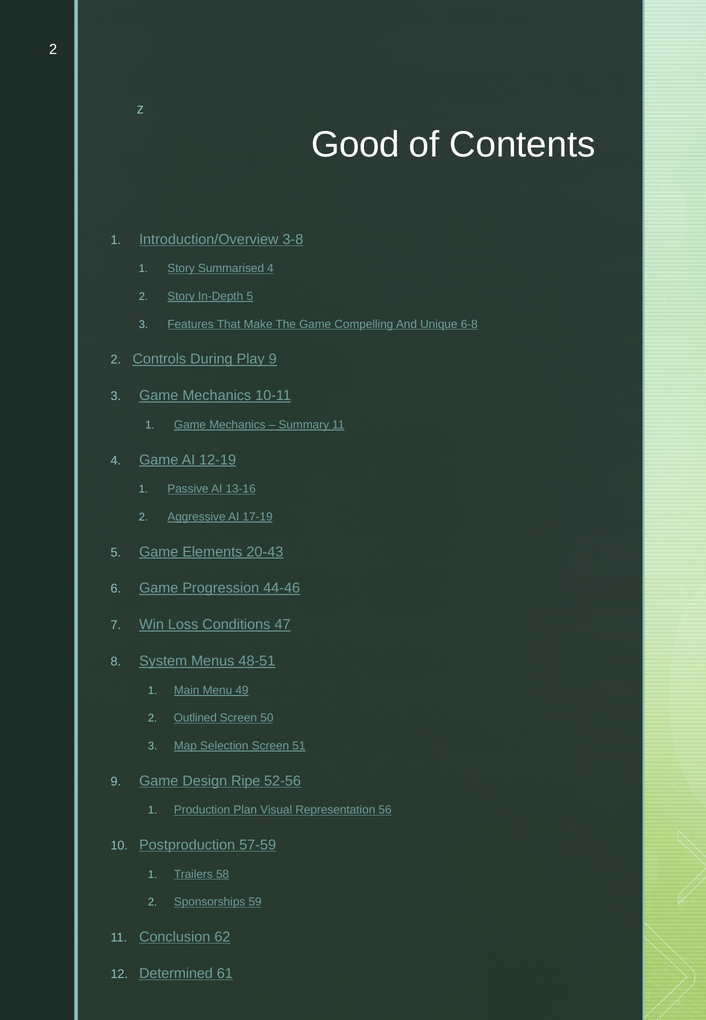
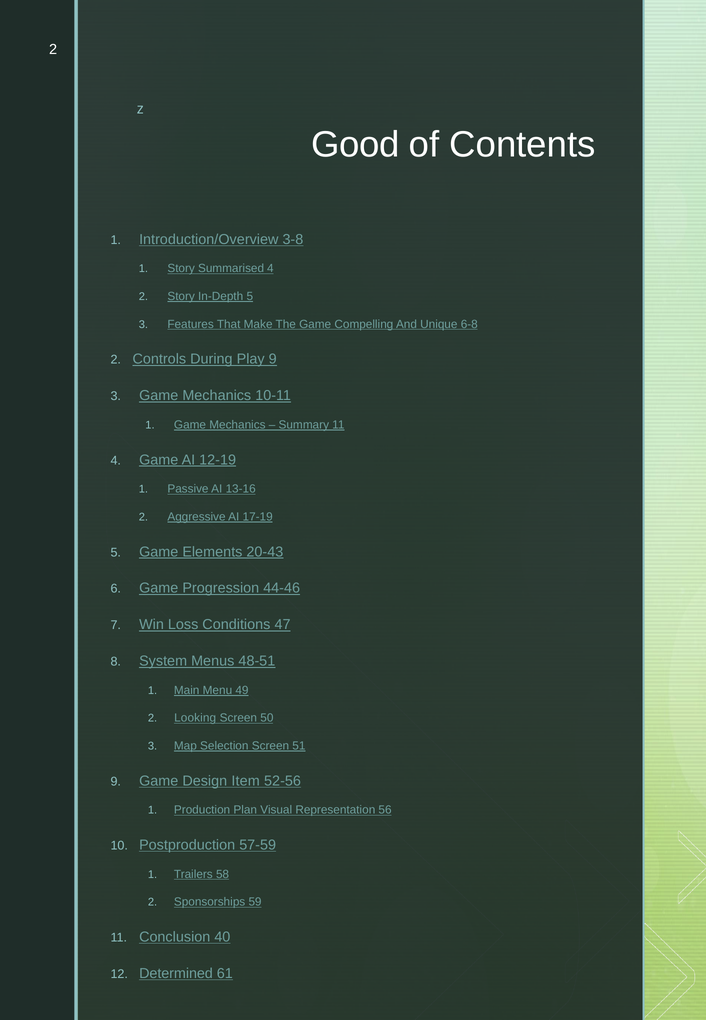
Outlined: Outlined -> Looking
Ripe: Ripe -> Item
62: 62 -> 40
